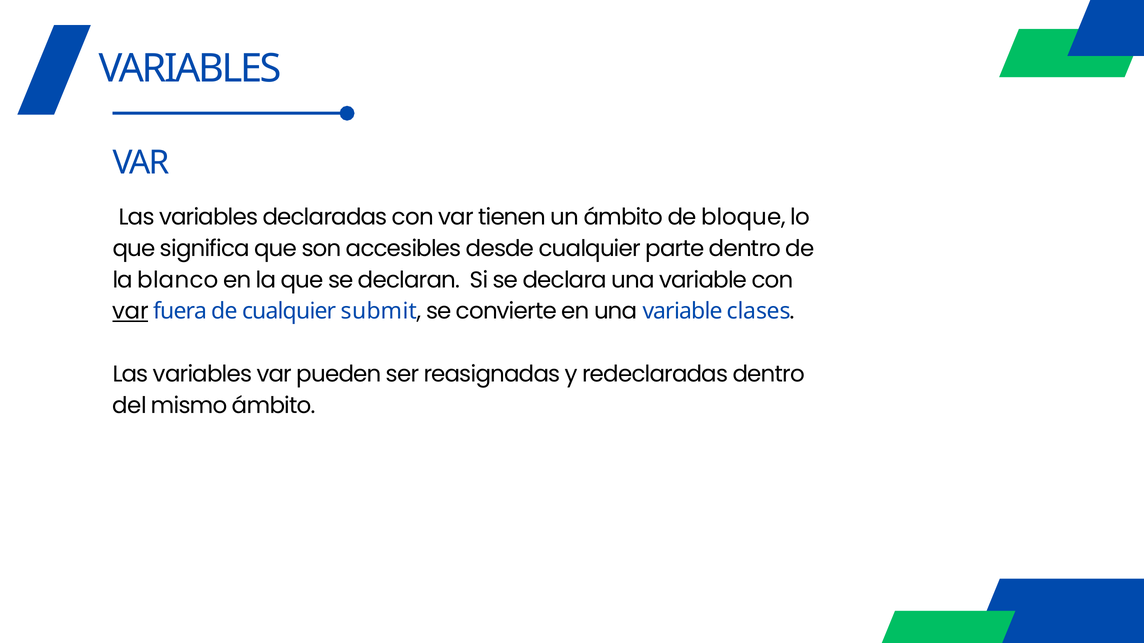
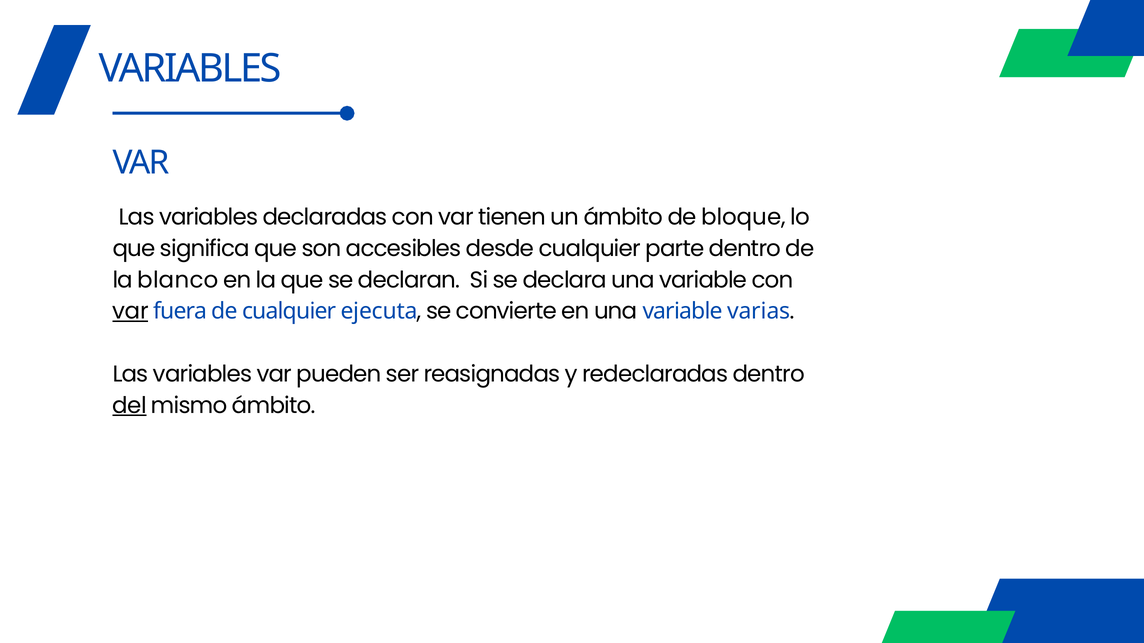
submit: submit -> ejecuta
clases: clases -> varias
del underline: none -> present
